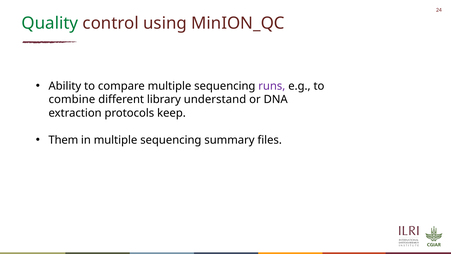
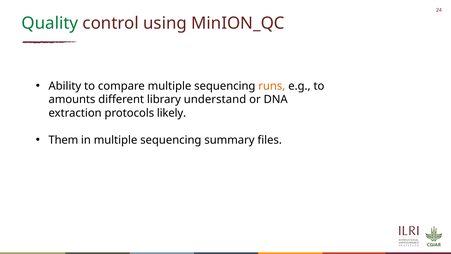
runs colour: purple -> orange
combine: combine -> amounts
keep: keep -> likely
